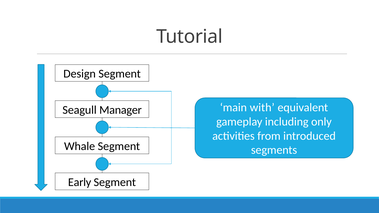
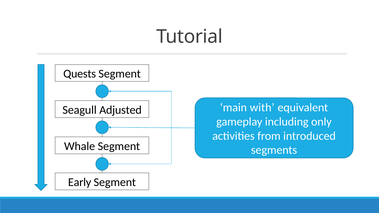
Design: Design -> Quests
Manager: Manager -> Adjusted
